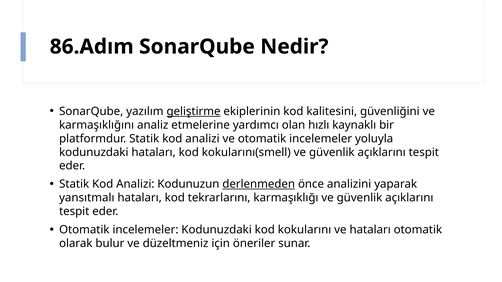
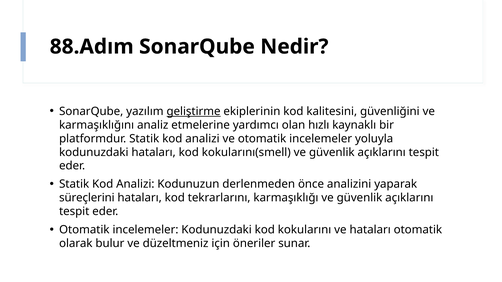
86.Adım: 86.Adım -> 88.Adım
derlenmeden underline: present -> none
yansıtmalı: yansıtmalı -> süreçlerini
